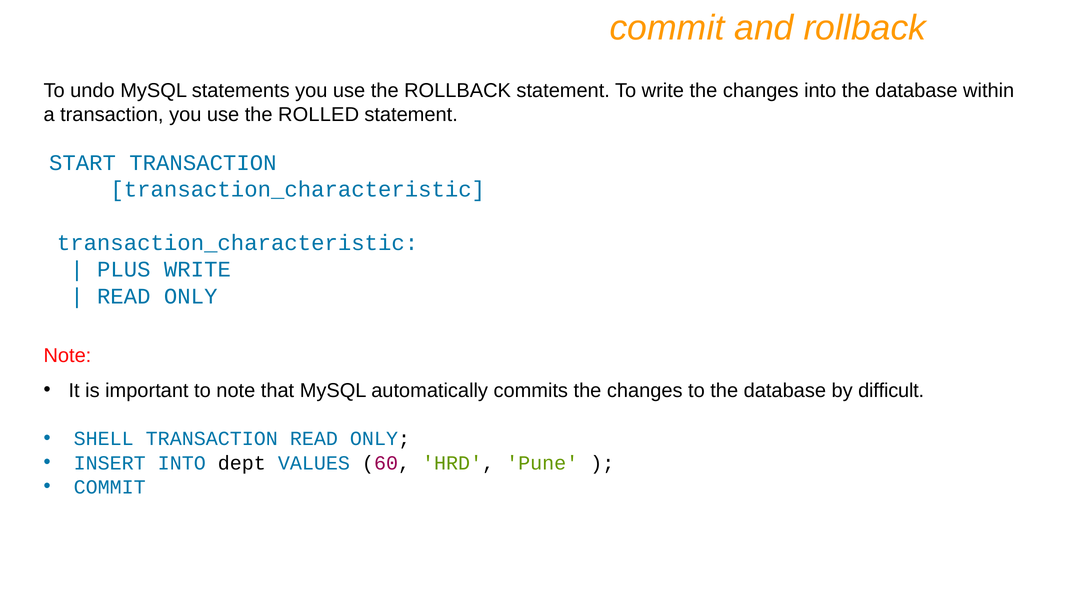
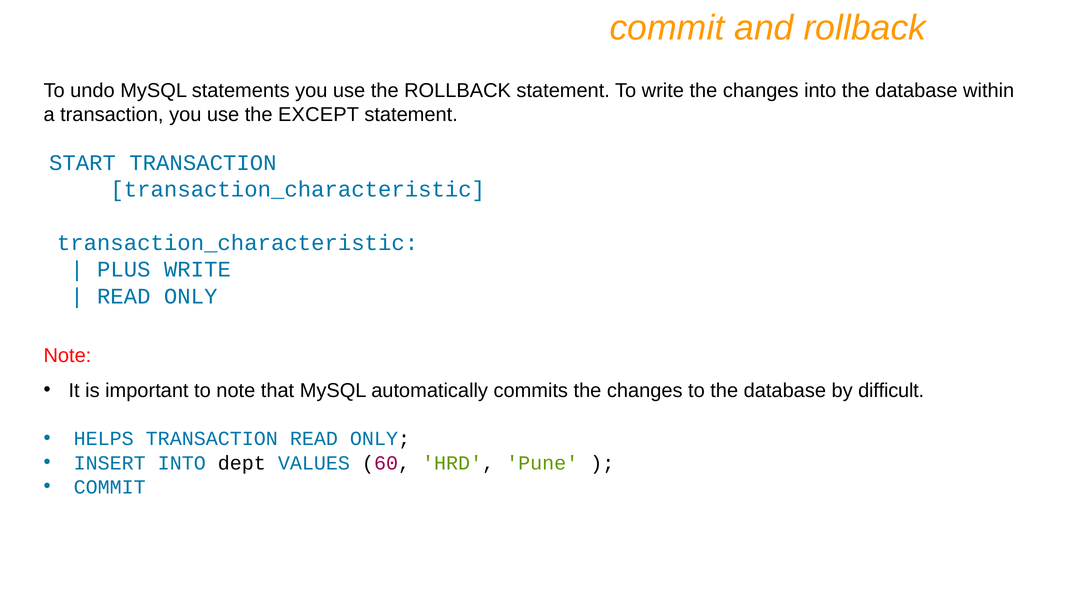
ROLLED: ROLLED -> EXCEPT
SHELL: SHELL -> HELPS
